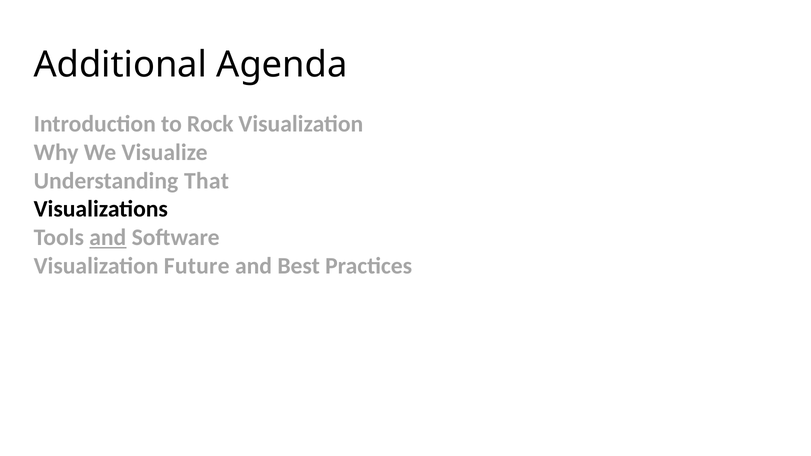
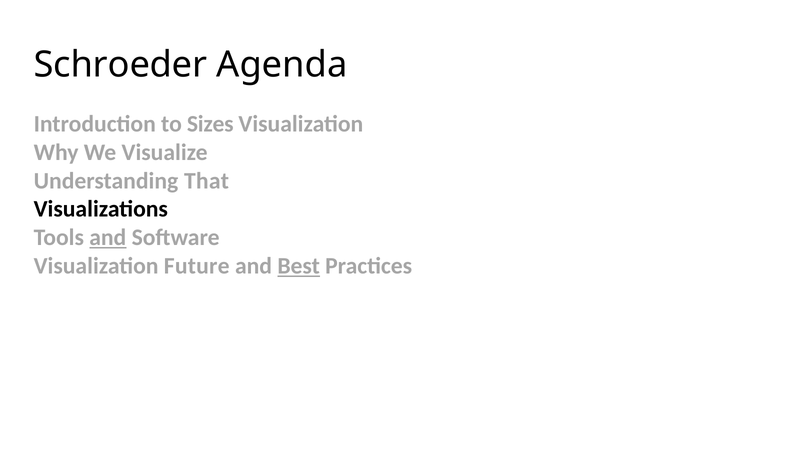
Additional: Additional -> Schroeder
Rock: Rock -> Sizes
Best underline: none -> present
